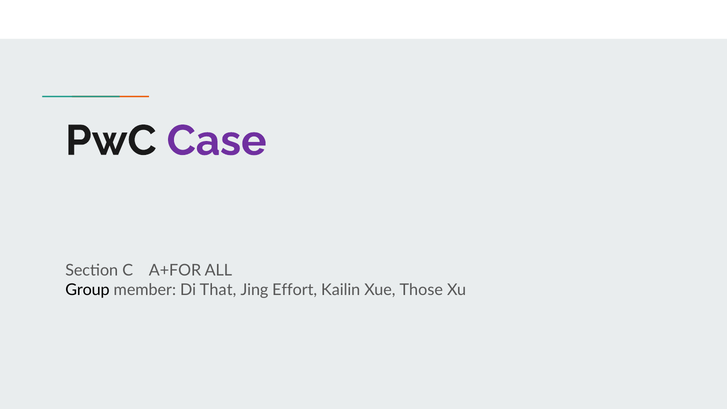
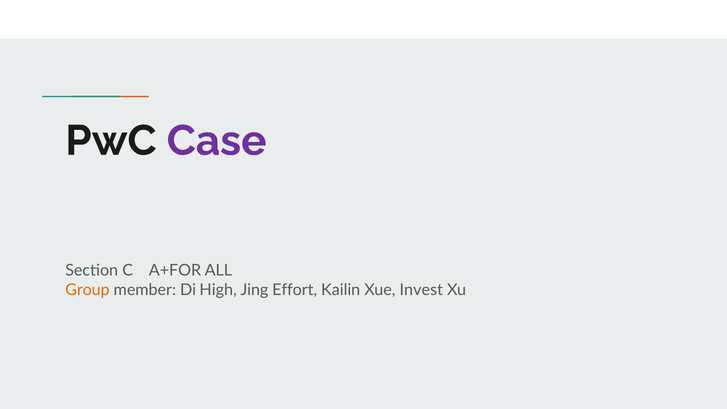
Group colour: black -> orange
That: That -> High
Those: Those -> Invest
